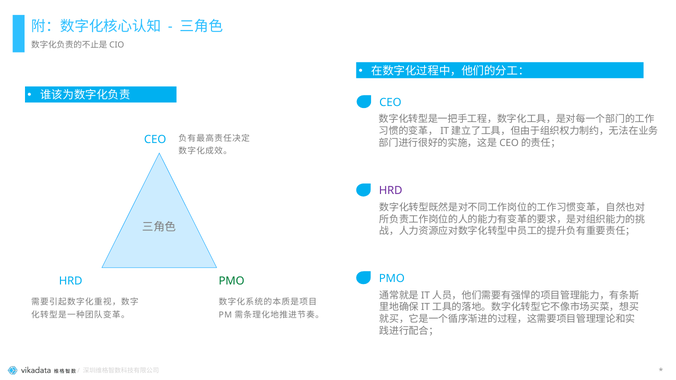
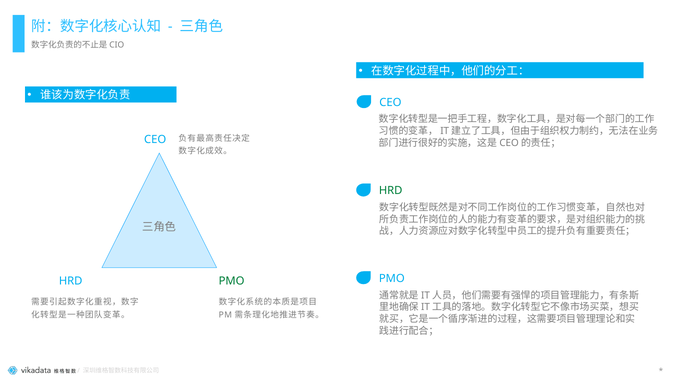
HRD at (391, 191) colour: purple -> green
